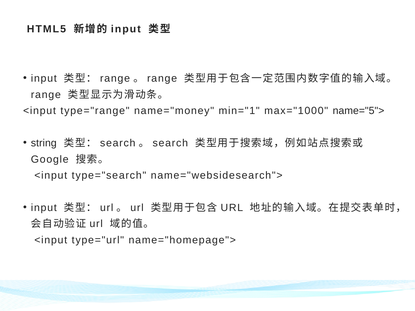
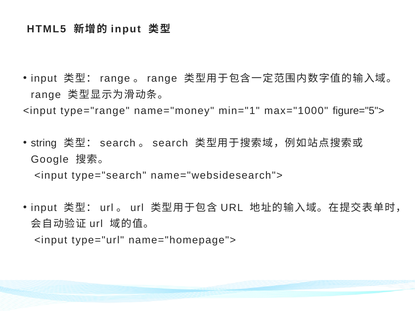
name="5">: name="5"> -> figure="5">
